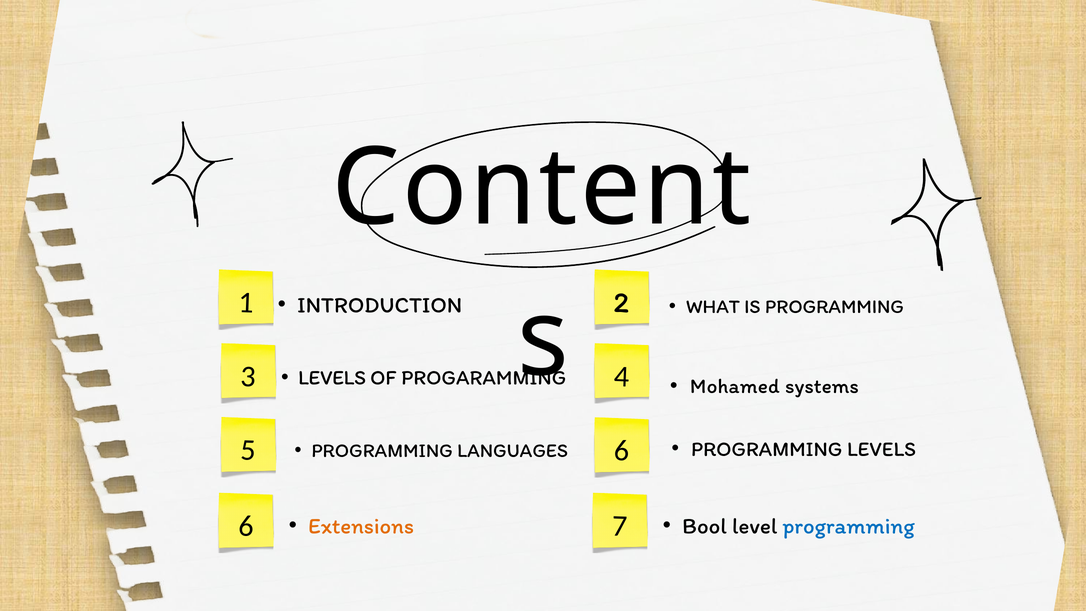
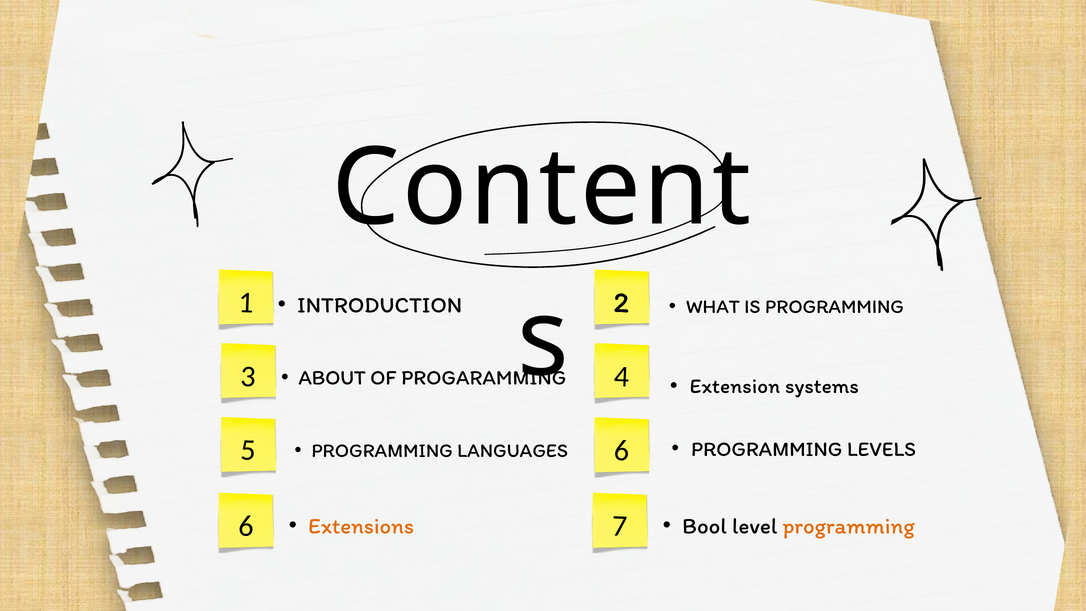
LEVELS at (332, 378): LEVELS -> ABOUT
Mohamed: Mohamed -> Extension
programming at (849, 526) colour: blue -> orange
